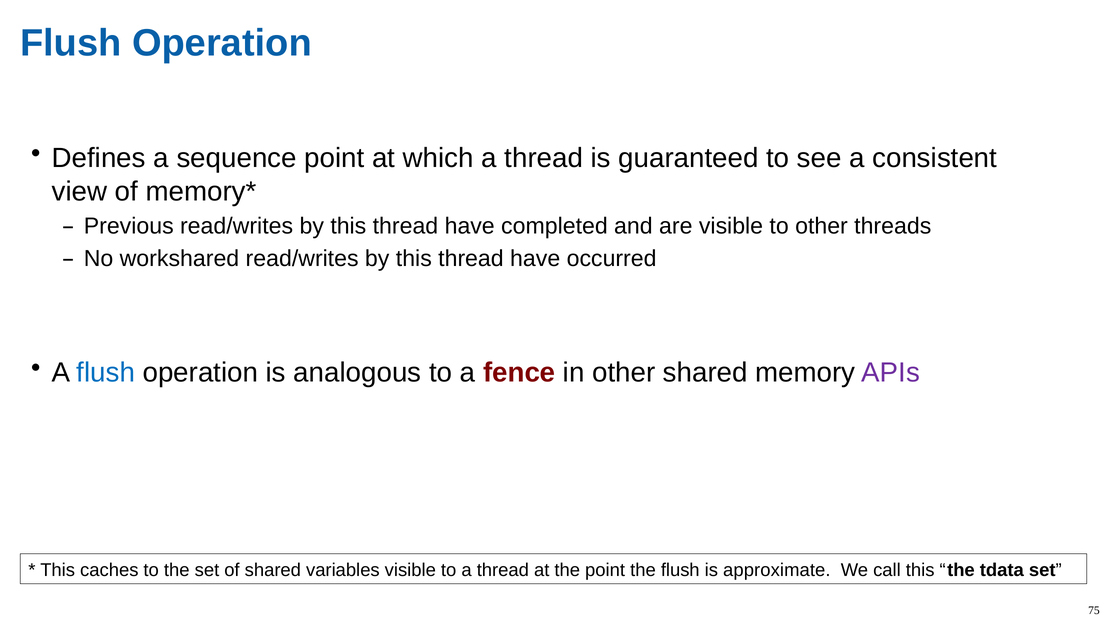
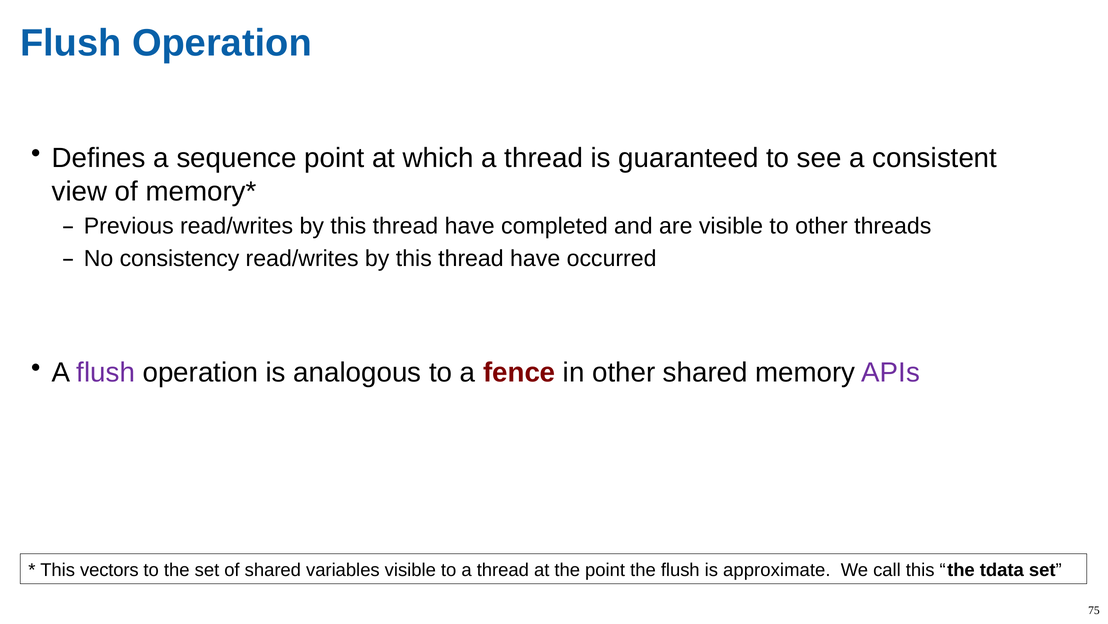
workshared: workshared -> consistency
flush at (106, 372) colour: blue -> purple
caches: caches -> vectors
